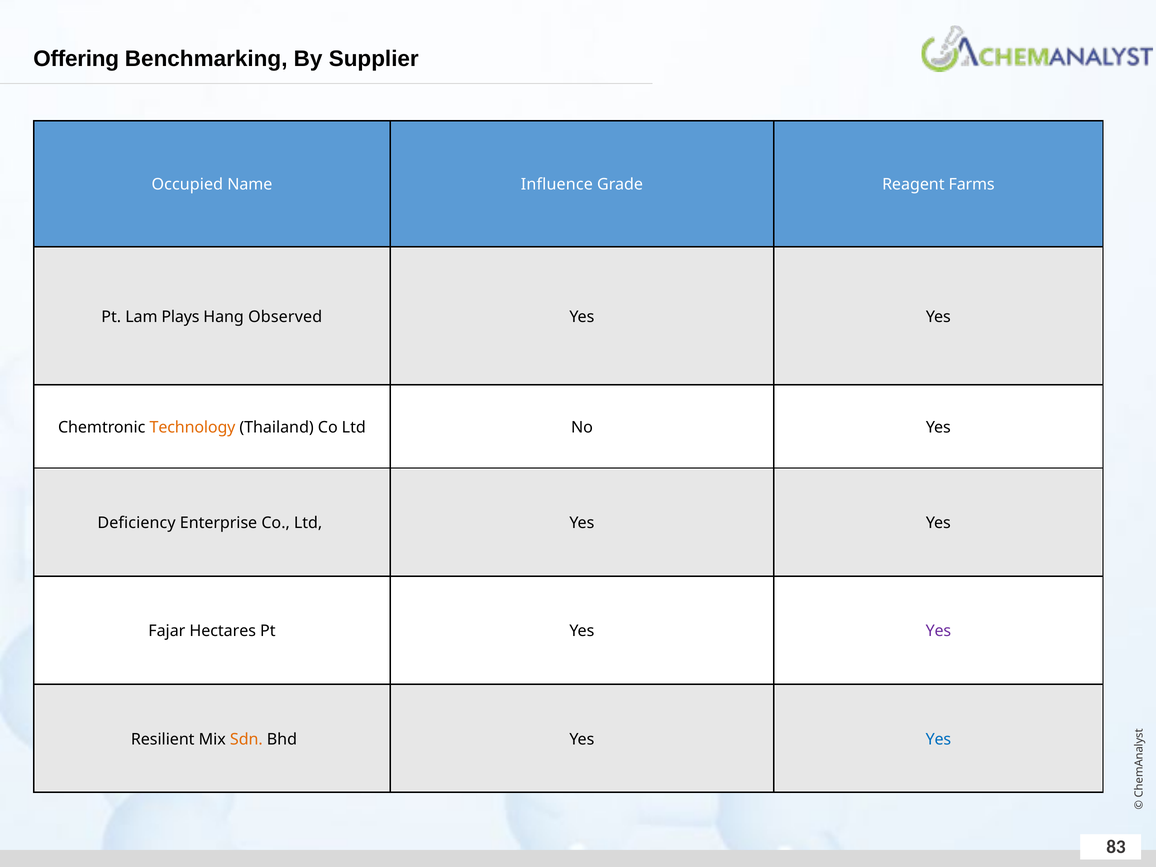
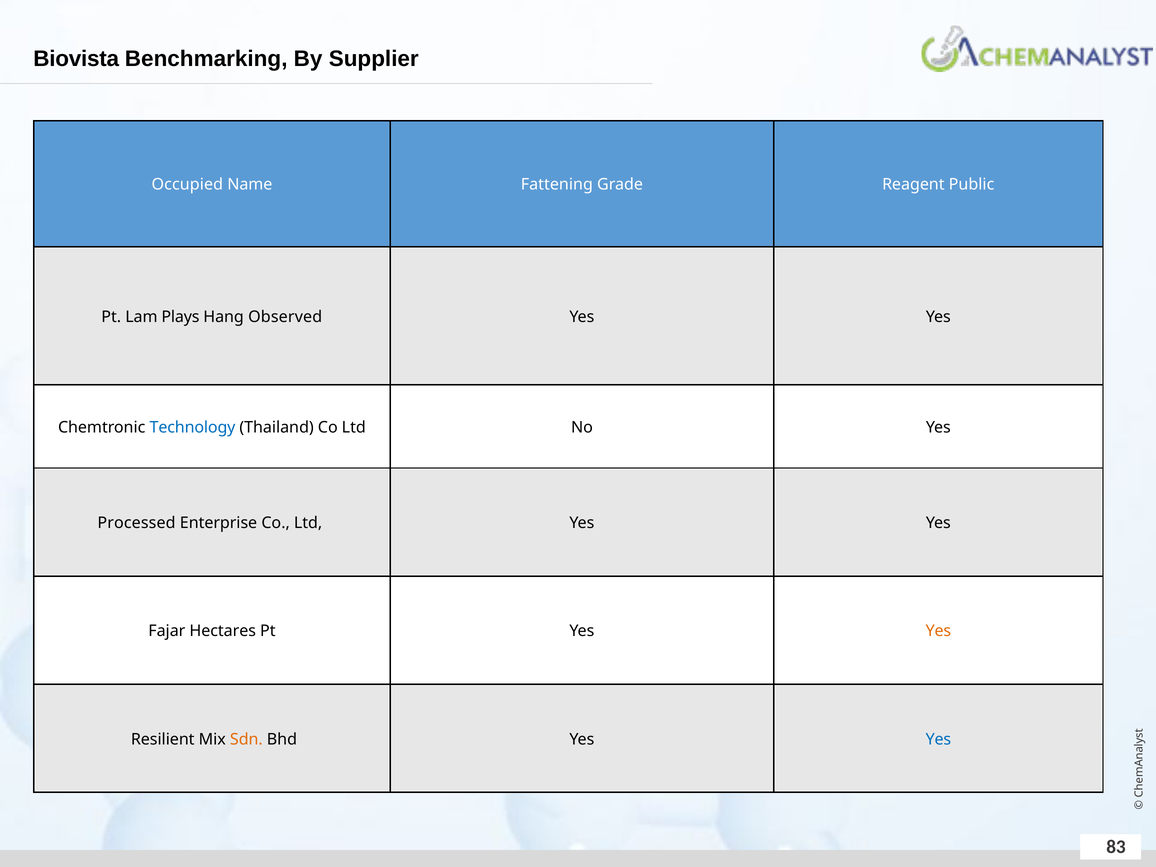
Offering: Offering -> Biovista
Influence: Influence -> Fattening
Farms: Farms -> Public
Technology colour: orange -> blue
Deficiency: Deficiency -> Processed
Yes at (938, 631) colour: purple -> orange
